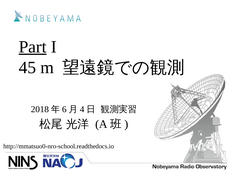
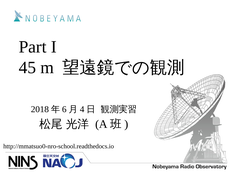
Part underline: present -> none
